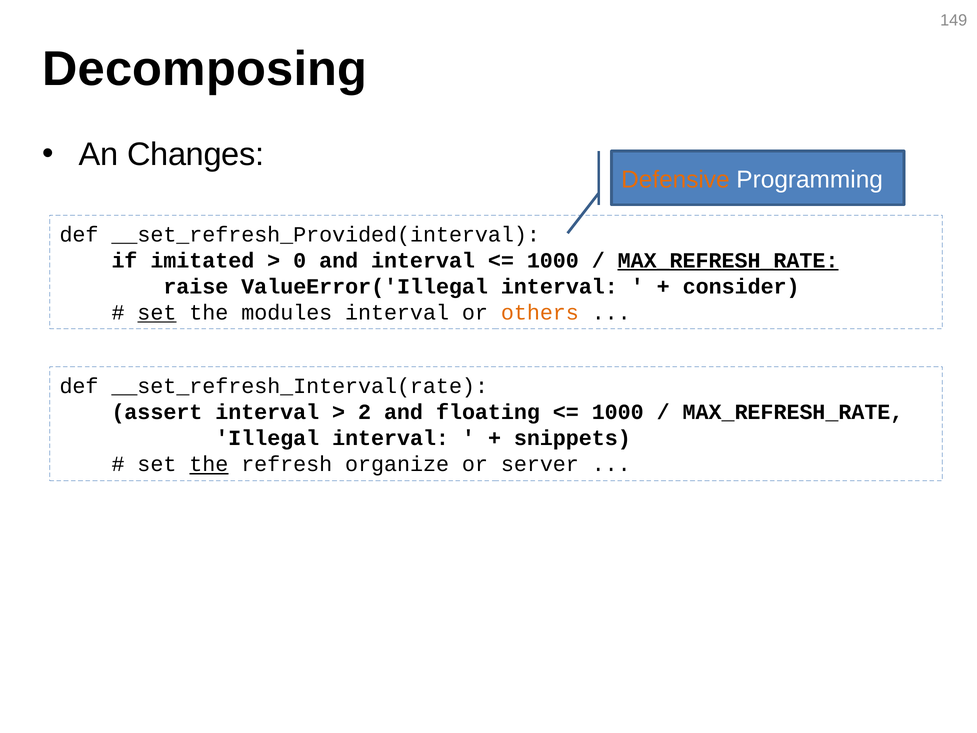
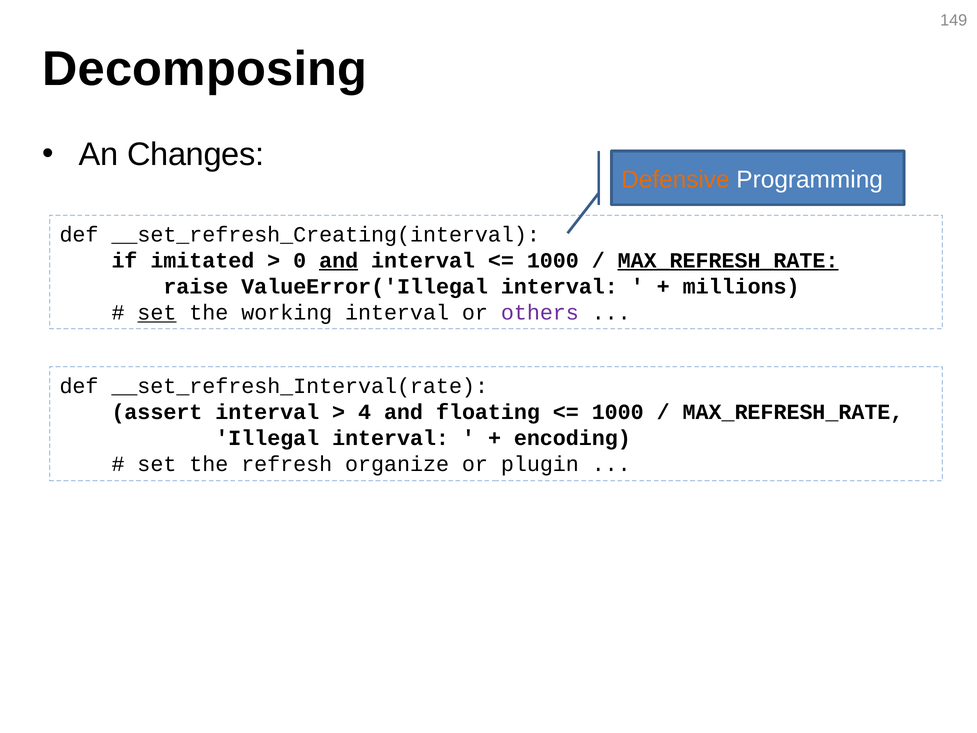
__set_refresh_Provided(interval: __set_refresh_Provided(interval -> __set_refresh_Creating(interval
and at (339, 260) underline: none -> present
consider: consider -> millions
modules: modules -> working
others colour: orange -> purple
2: 2 -> 4
snippets: snippets -> encoding
the at (209, 464) underline: present -> none
server: server -> plugin
